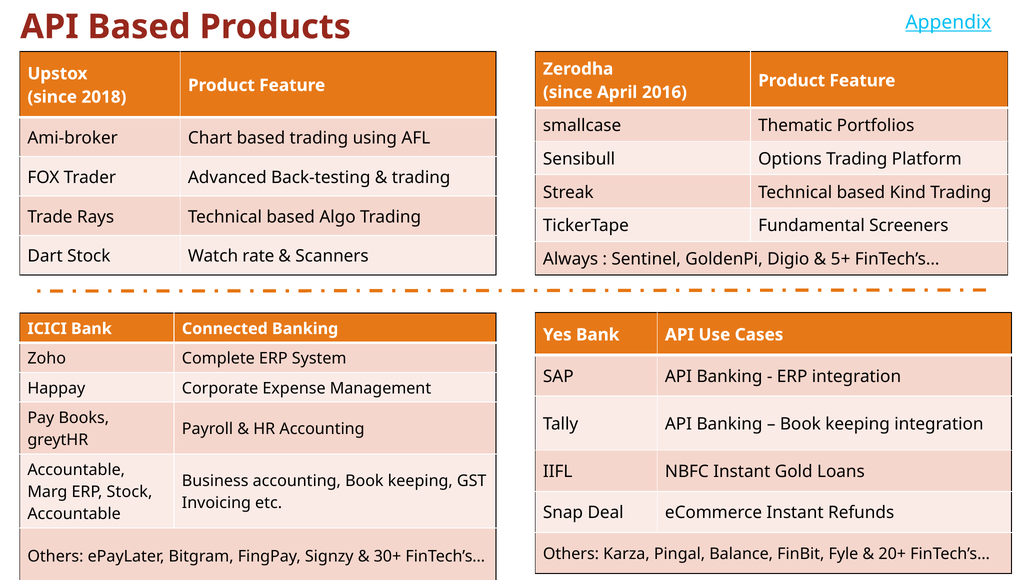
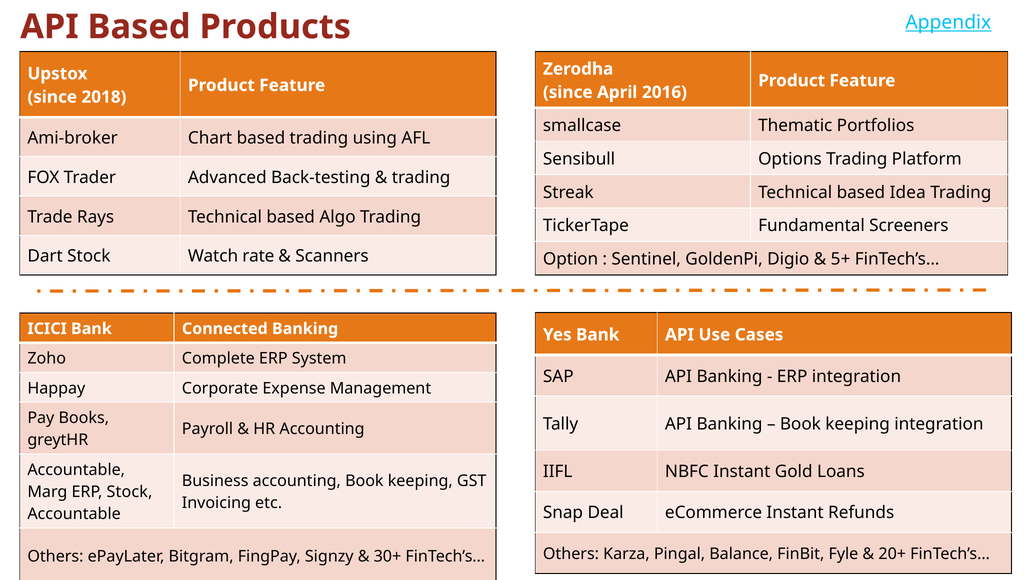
Kind: Kind -> Idea
Always: Always -> Option
